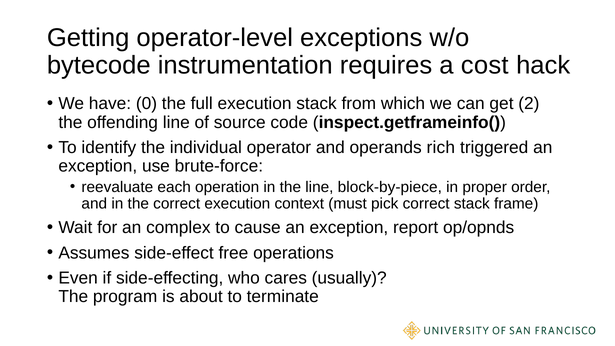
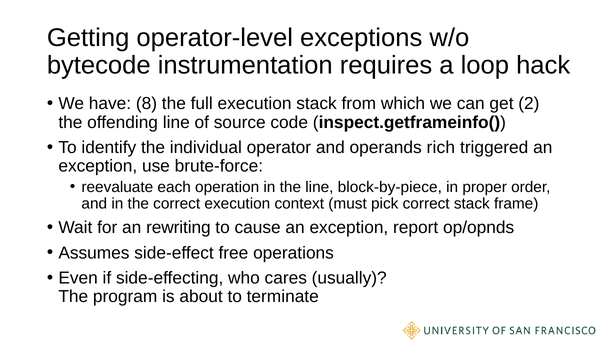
cost: cost -> loop
0: 0 -> 8
complex: complex -> rewriting
